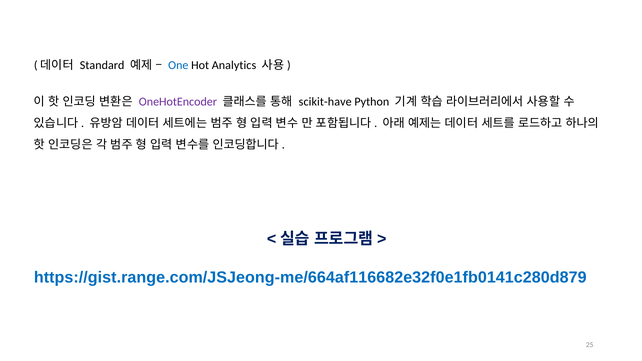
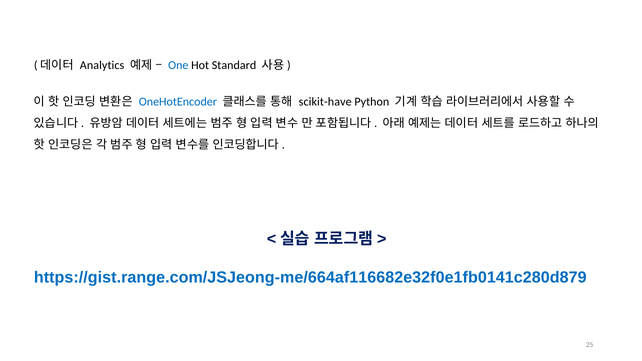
Standard: Standard -> Analytics
Analytics: Analytics -> Standard
OneHotEncoder colour: purple -> blue
